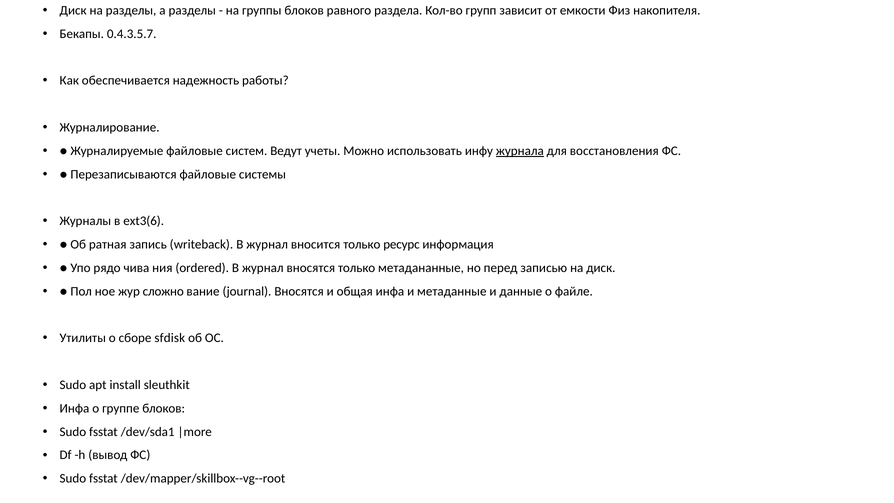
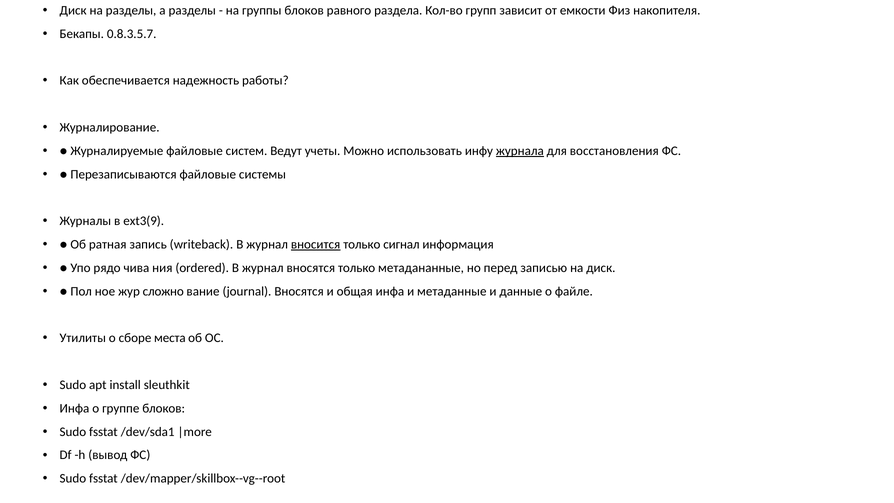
0.4.3.5.7: 0.4.3.5.7 -> 0.8.3.5.7
ext3(6: ext3(6 -> ext3(9
вносится underline: none -> present
ресурс: ресурс -> сигнал
sfdisk: sfdisk -> места
